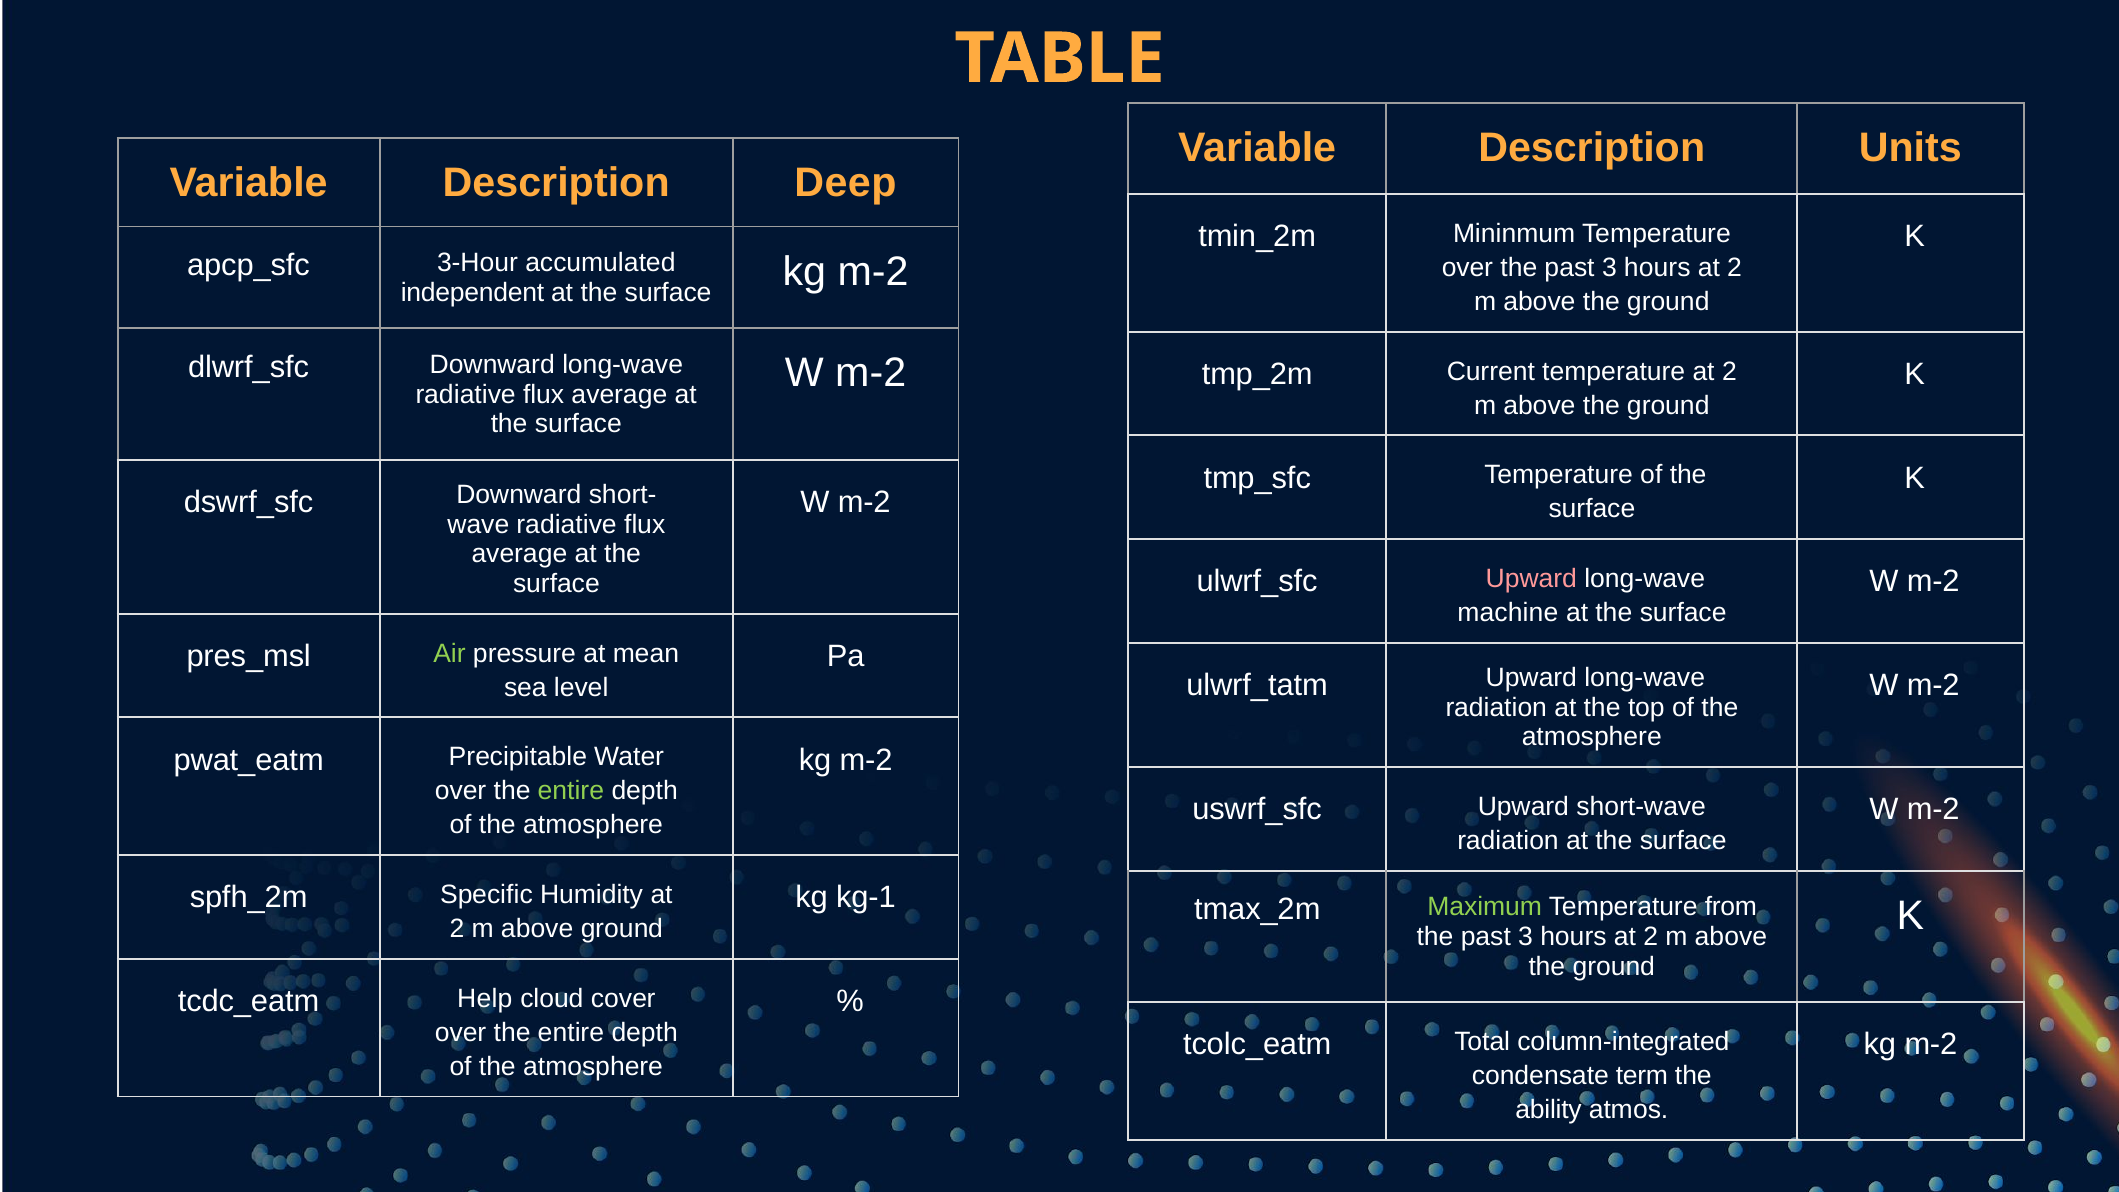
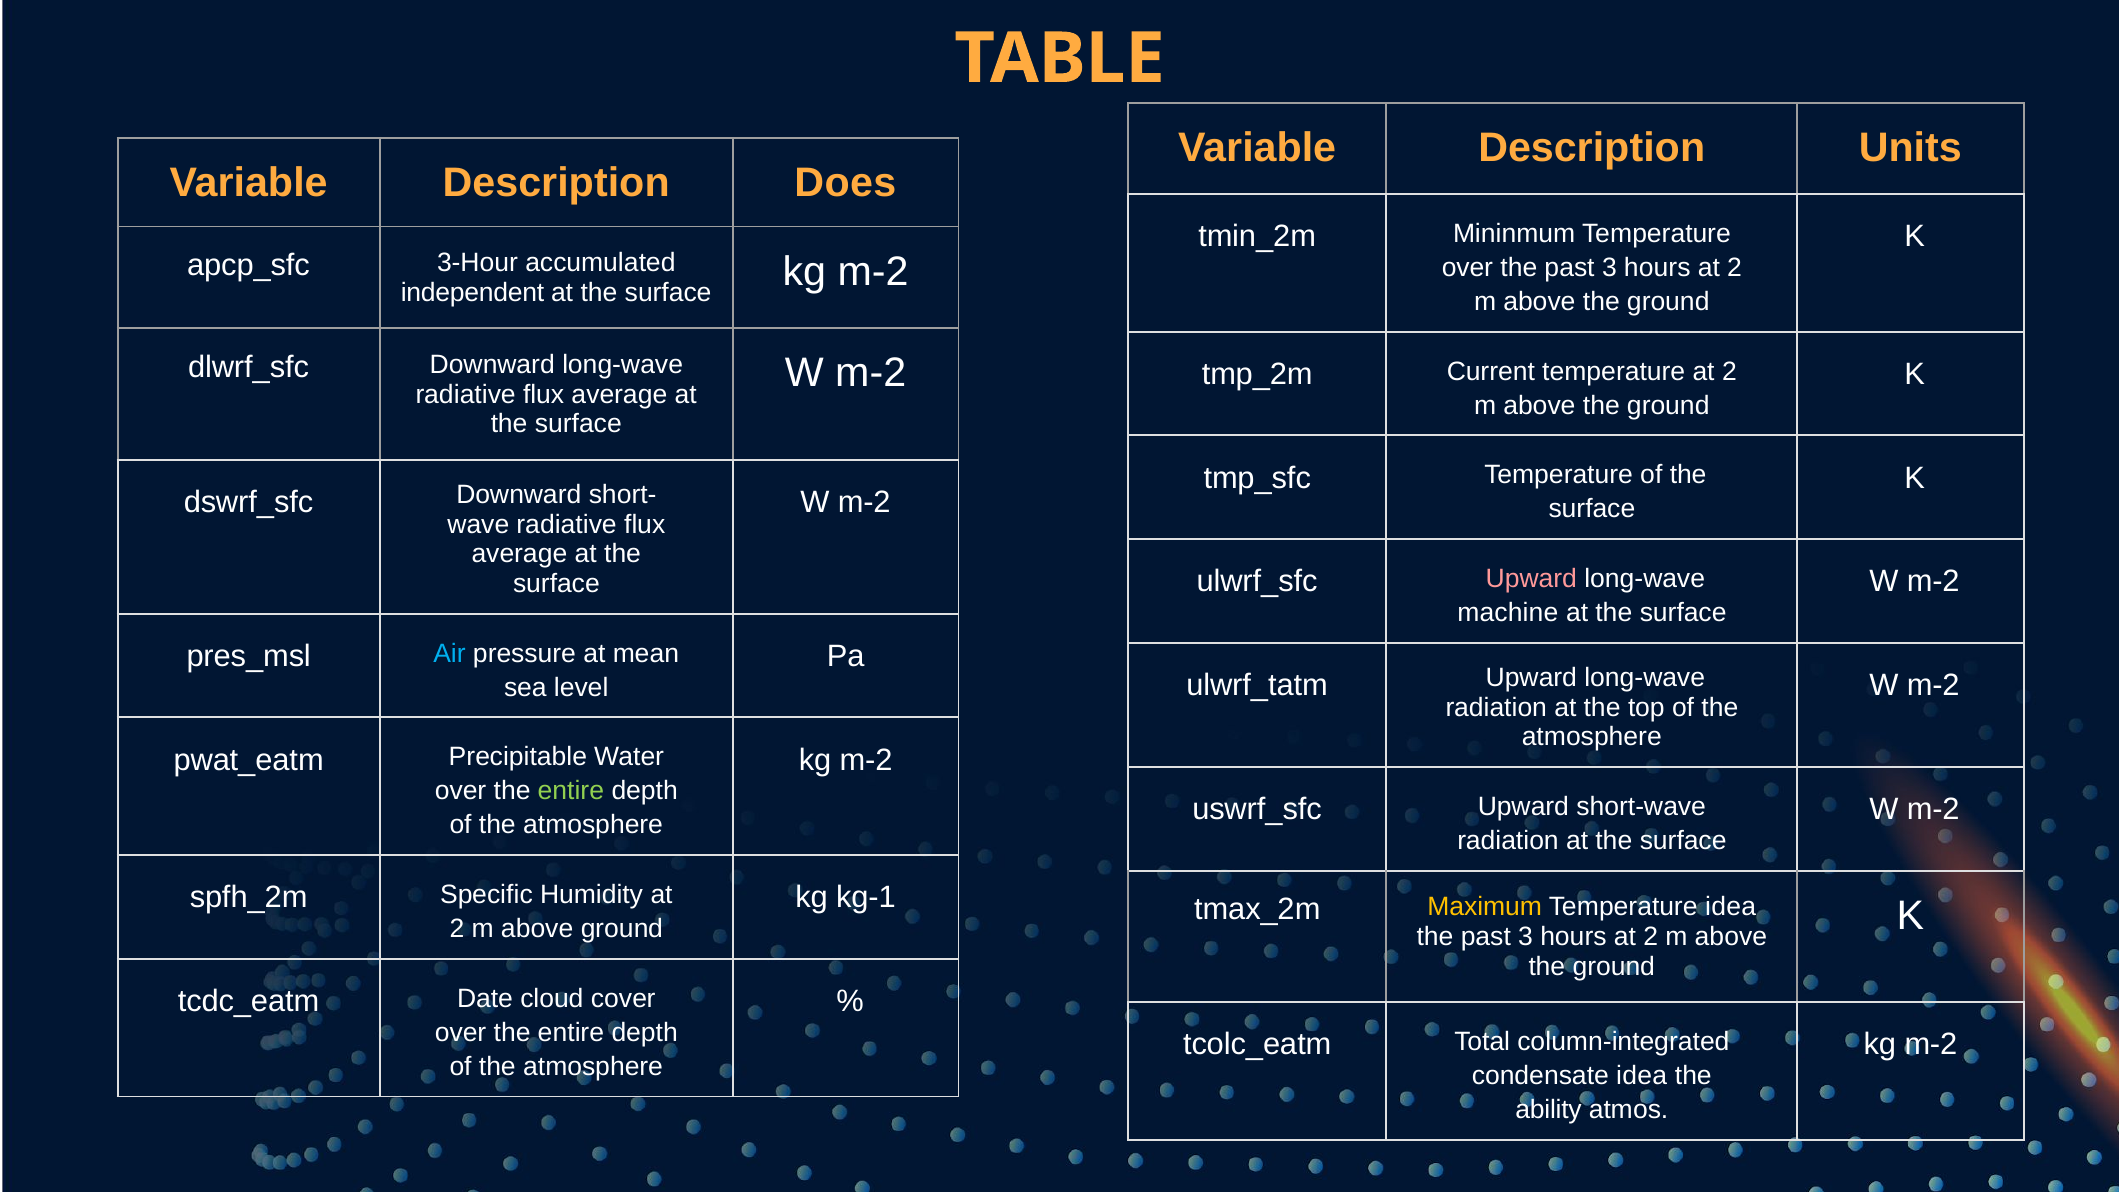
Deep: Deep -> Does
Air colour: light green -> light blue
Maximum colour: light green -> yellow
Temperature from: from -> idea
Help: Help -> Date
condensate term: term -> idea
